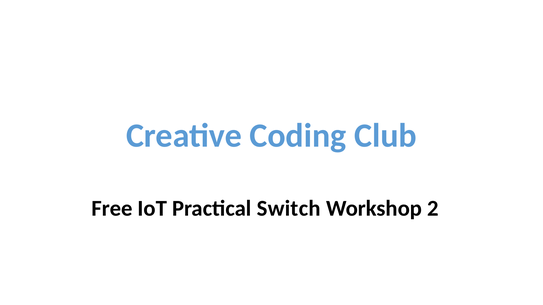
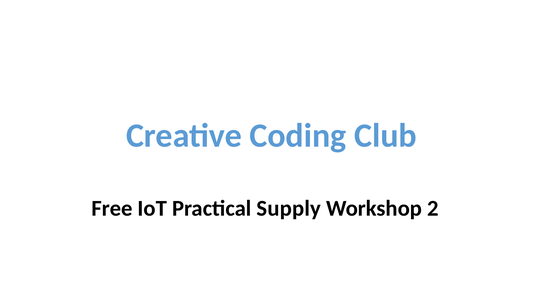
Switch: Switch -> Supply
